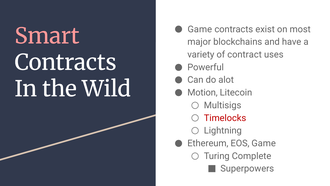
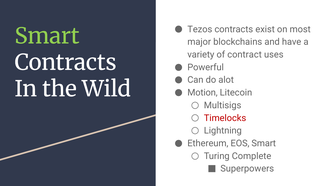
Game at (200, 29): Game -> Tezos
Smart at (47, 36) colour: pink -> light green
EOS Game: Game -> Smart
